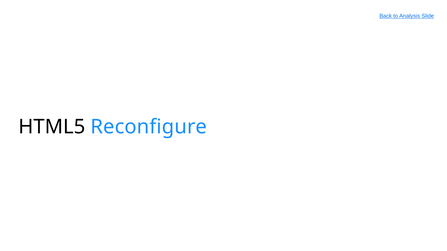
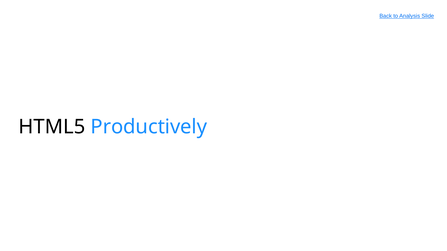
Reconfigure: Reconfigure -> Productively
